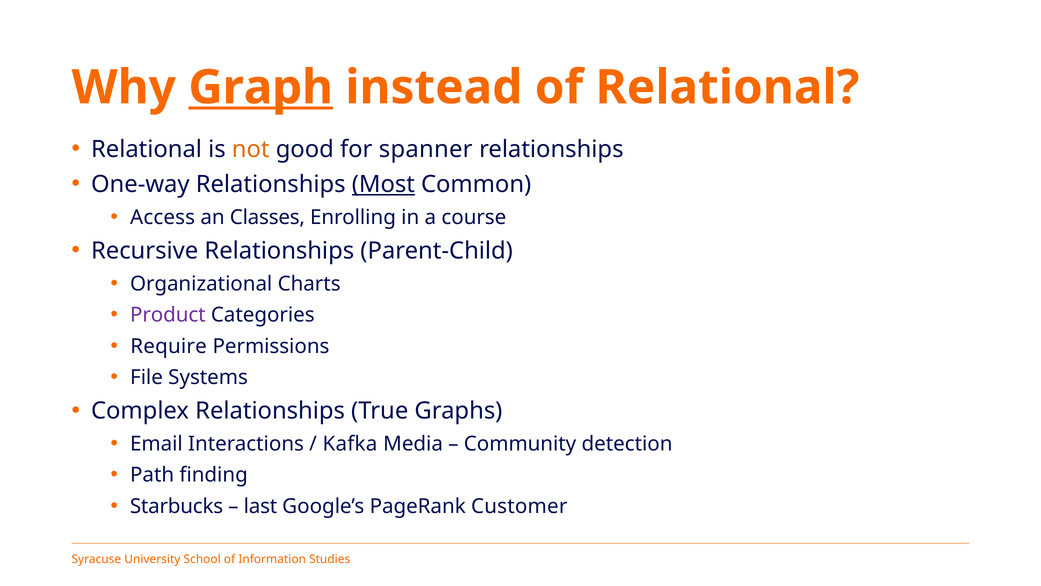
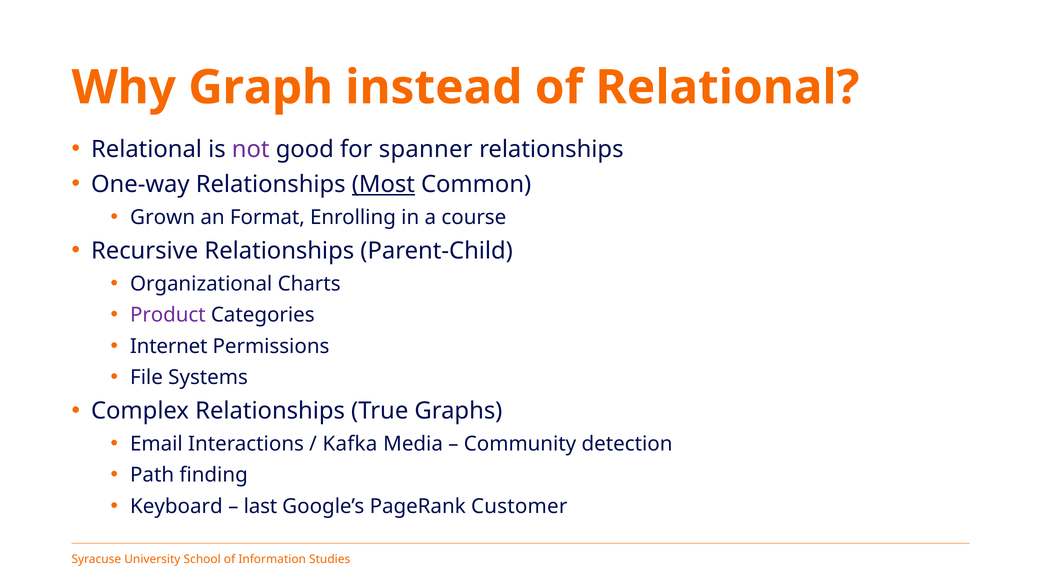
Graph underline: present -> none
not colour: orange -> purple
Access: Access -> Grown
Classes: Classes -> Format
Require: Require -> Internet
Starbucks: Starbucks -> Keyboard
